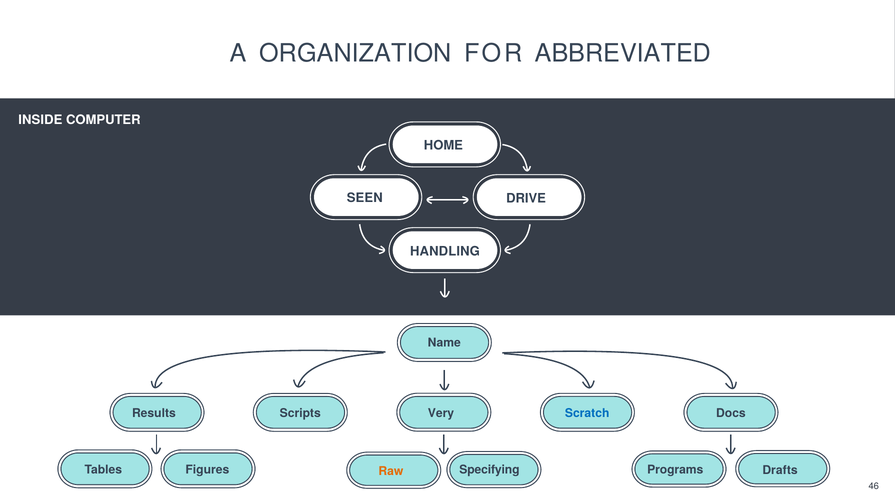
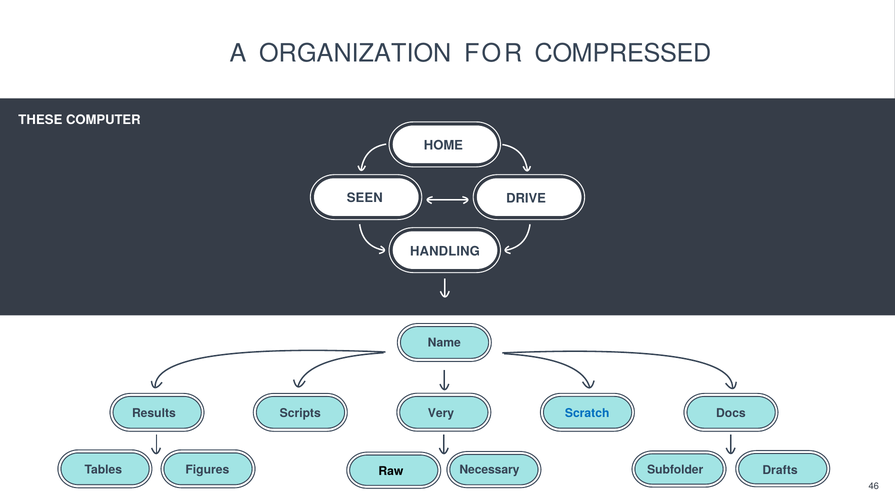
ABBREVIATED: ABBREVIATED -> COMPRESSED
INSIDE: INSIDE -> THESE
Programs: Programs -> Subfolder
Specifying: Specifying -> Necessary
Raw colour: orange -> black
